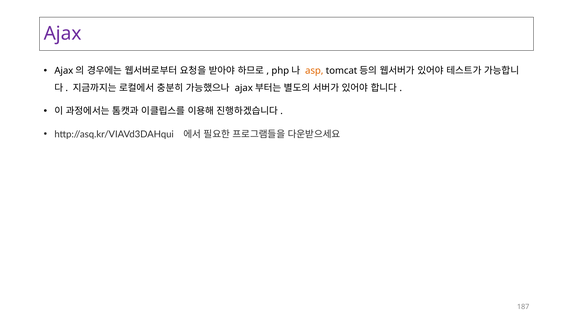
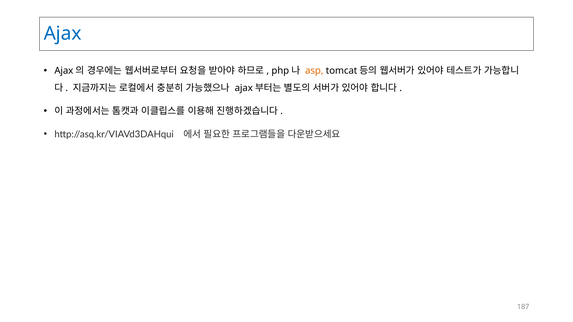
Ajax colour: purple -> blue
